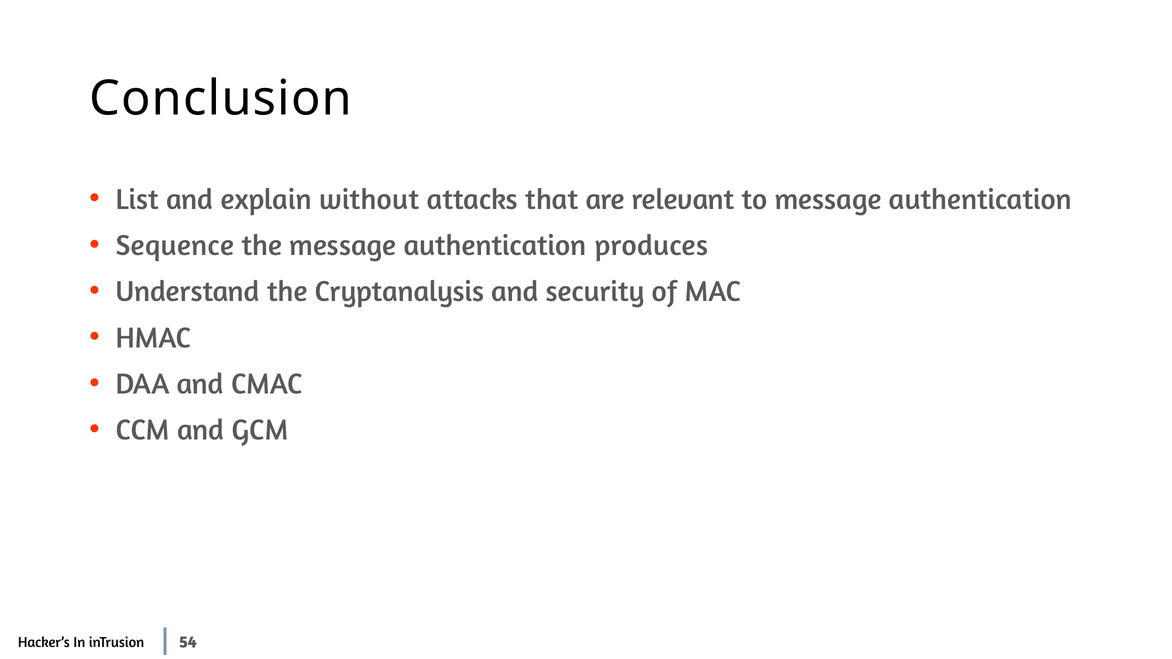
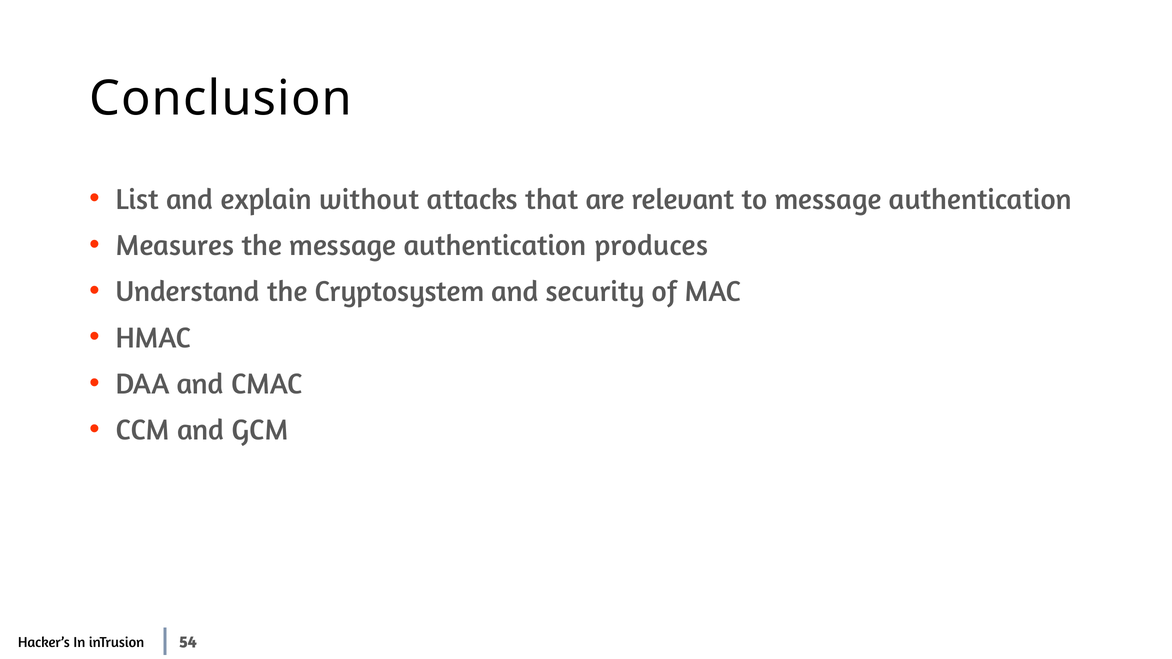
Sequence: Sequence -> Measures
Cryptanalysis: Cryptanalysis -> Cryptosystem
